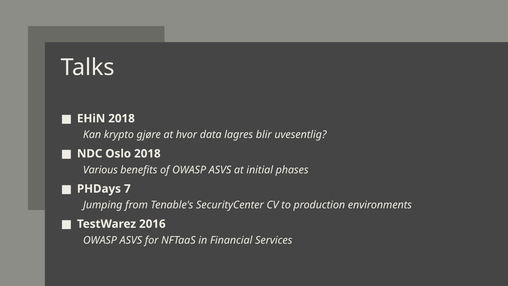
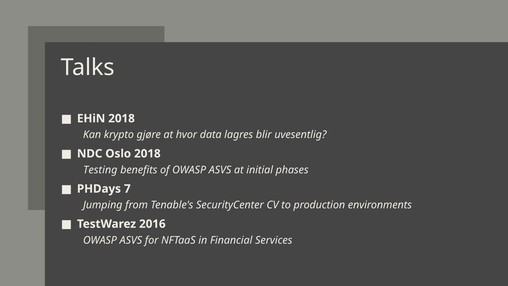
Various: Various -> Testing
